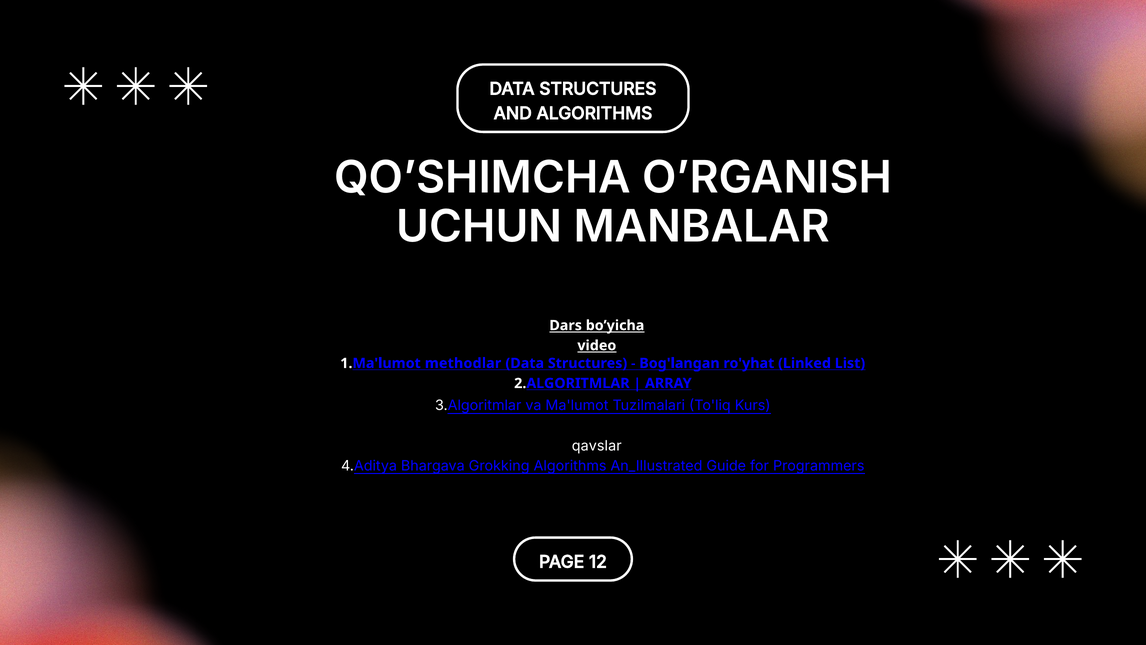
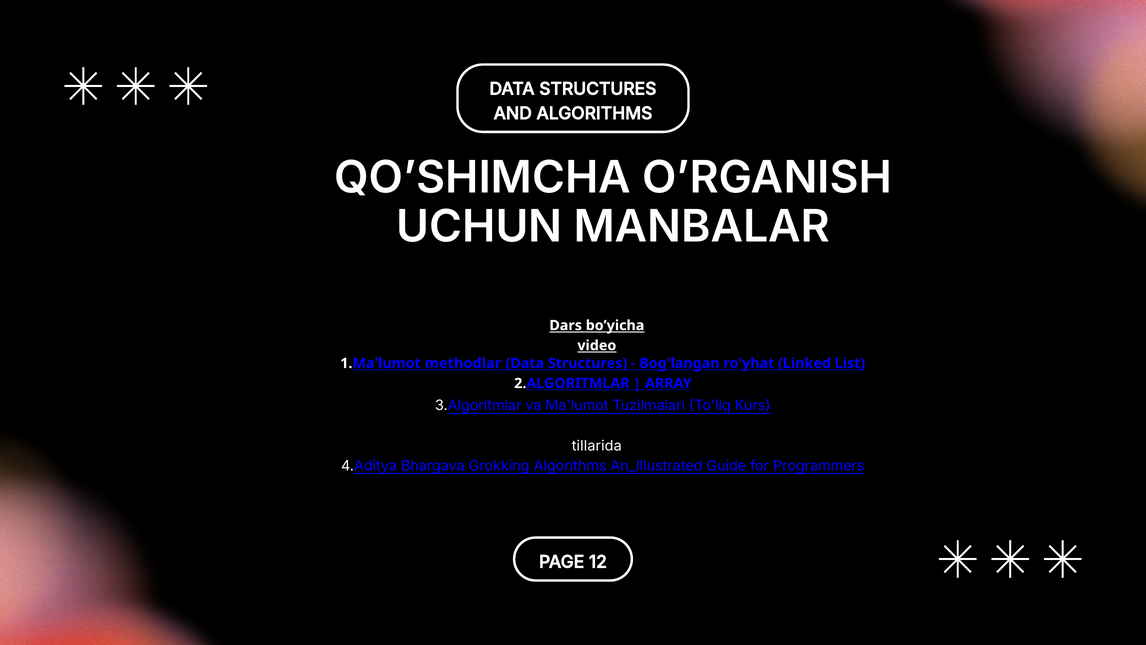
qavslar: qavslar -> tillarida
